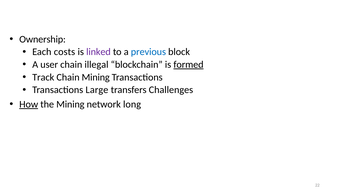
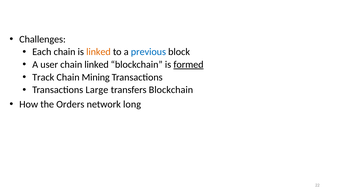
Ownership: Ownership -> Challenges
Each costs: costs -> chain
linked at (98, 52) colour: purple -> orange
chain illegal: illegal -> linked
transfers Challenges: Challenges -> Blockchain
How underline: present -> none
the Mining: Mining -> Orders
